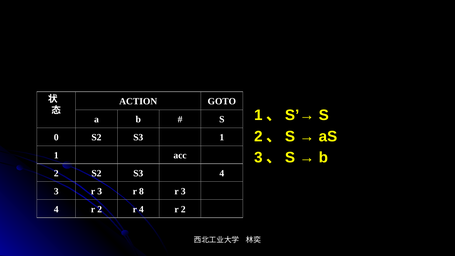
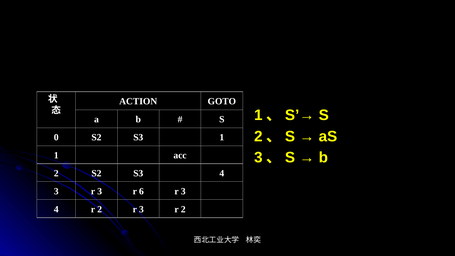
8: 8 -> 6
2 r 4: 4 -> 3
